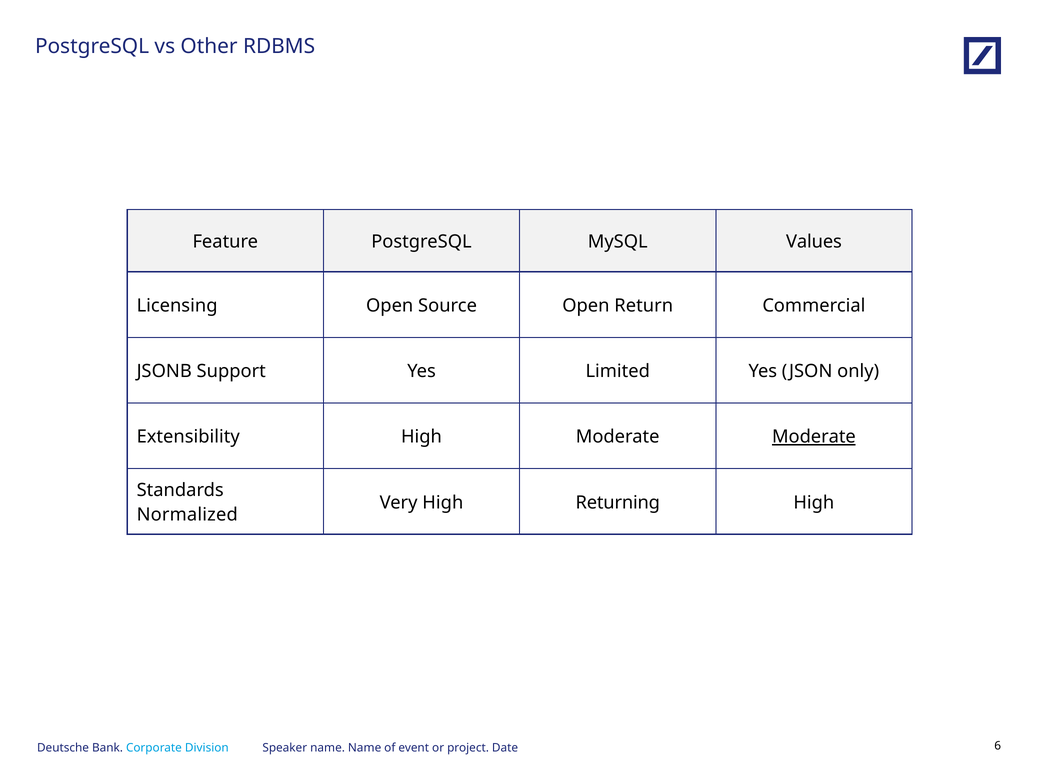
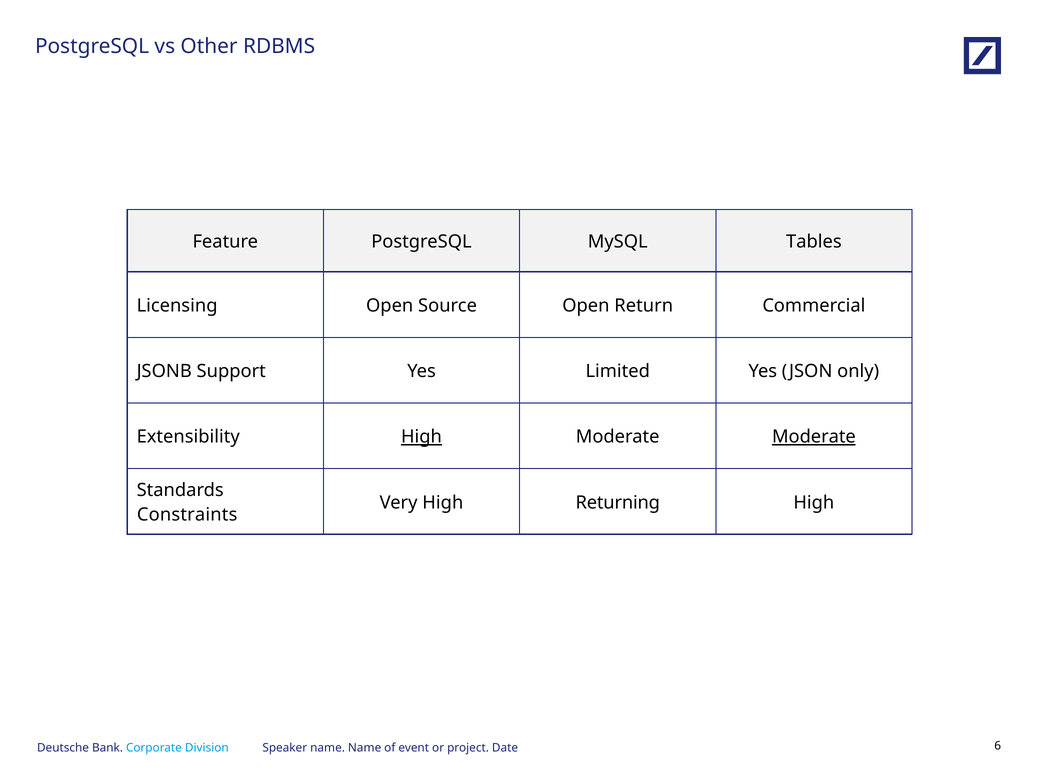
Values: Values -> Tables
High at (421, 437) underline: none -> present
Normalized: Normalized -> Constraints
